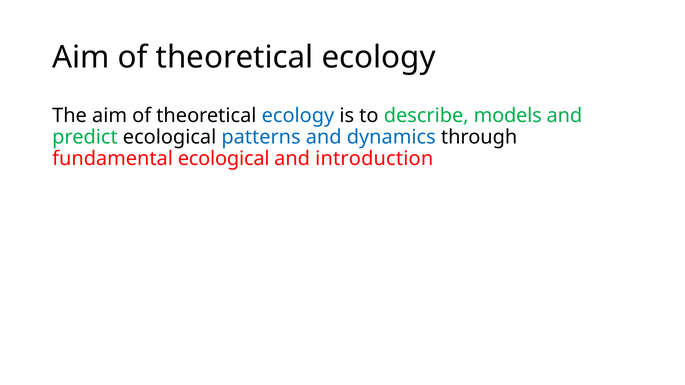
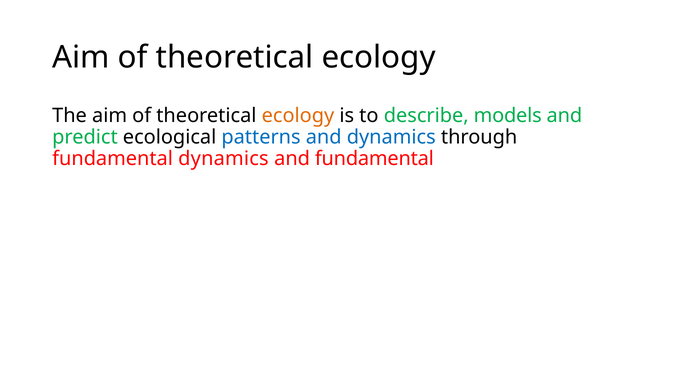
ecology at (298, 116) colour: blue -> orange
fundamental ecological: ecological -> dynamics
and introduction: introduction -> fundamental
